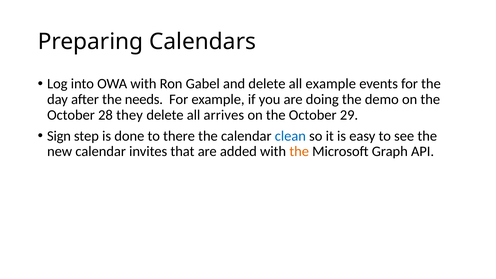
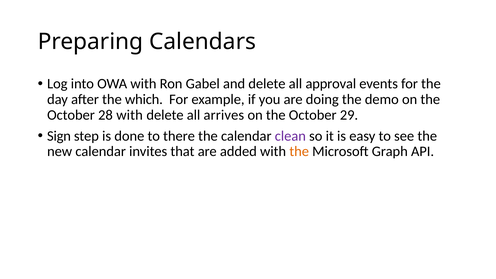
all example: example -> approval
needs: needs -> which
28 they: they -> with
clean colour: blue -> purple
